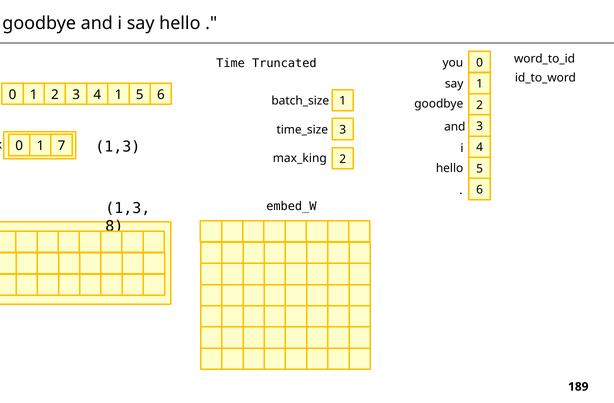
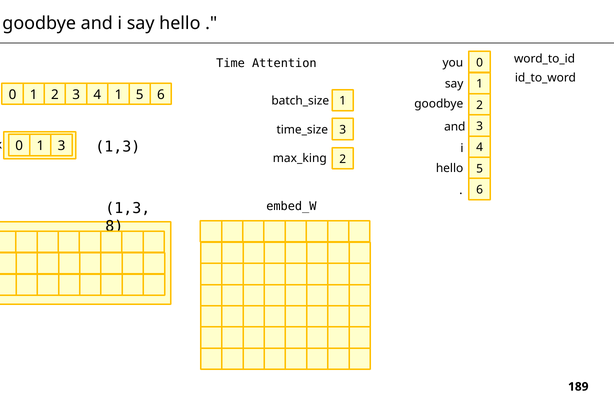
Truncated: Truncated -> Attention
1 7: 7 -> 3
